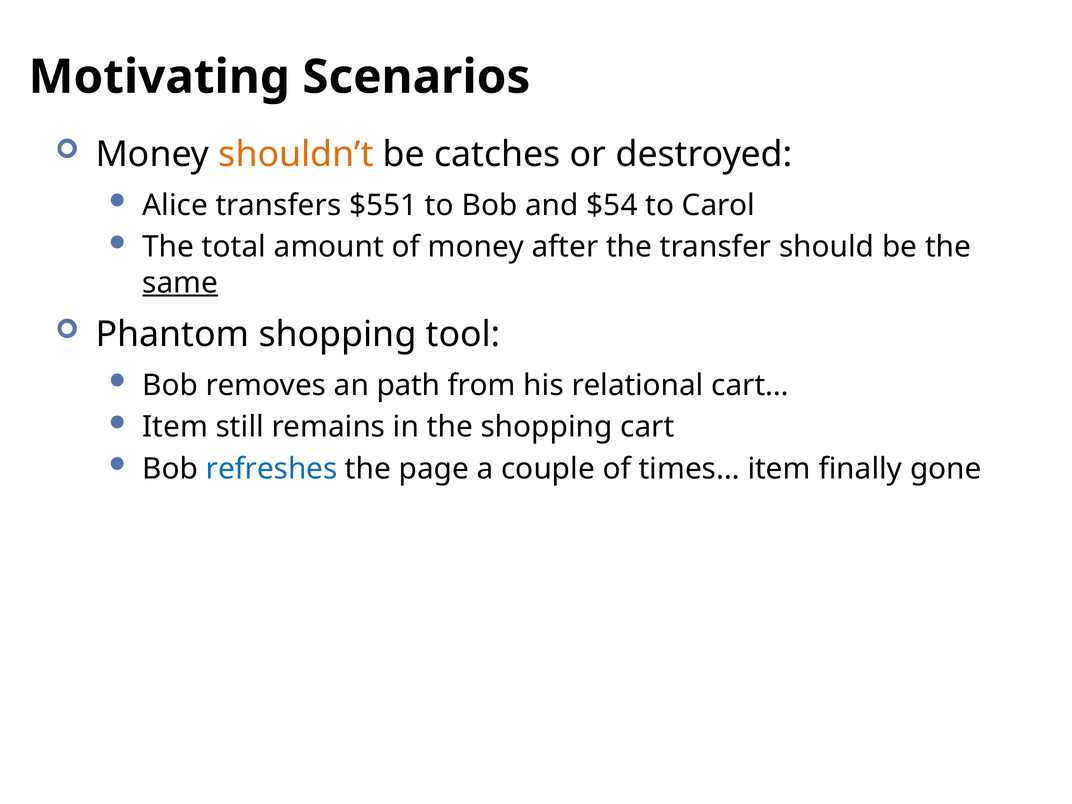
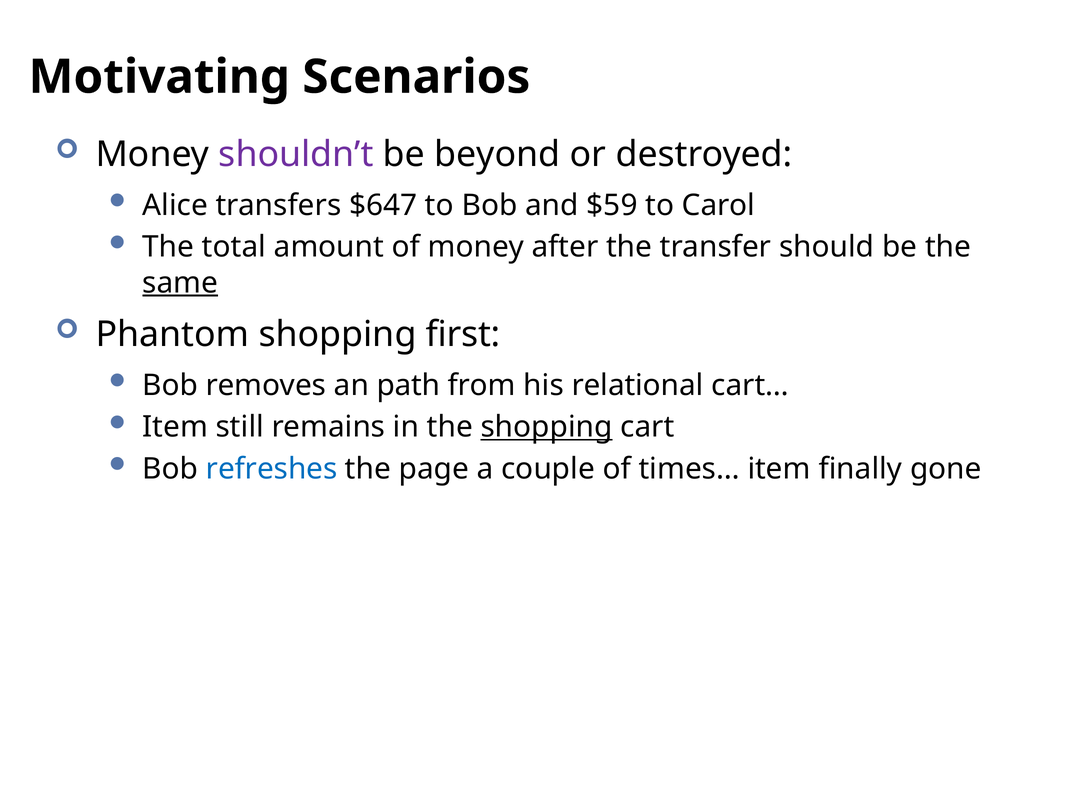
shouldn’t colour: orange -> purple
catches: catches -> beyond
$551: $551 -> $647
$54: $54 -> $59
tool: tool -> first
shopping at (547, 427) underline: none -> present
